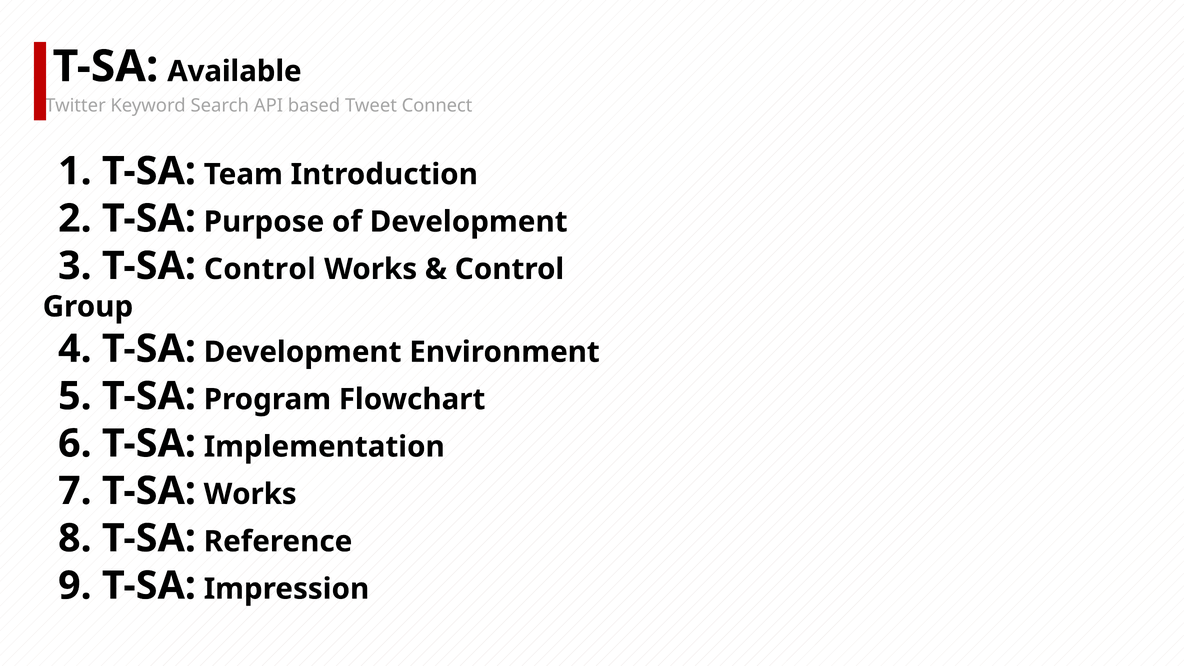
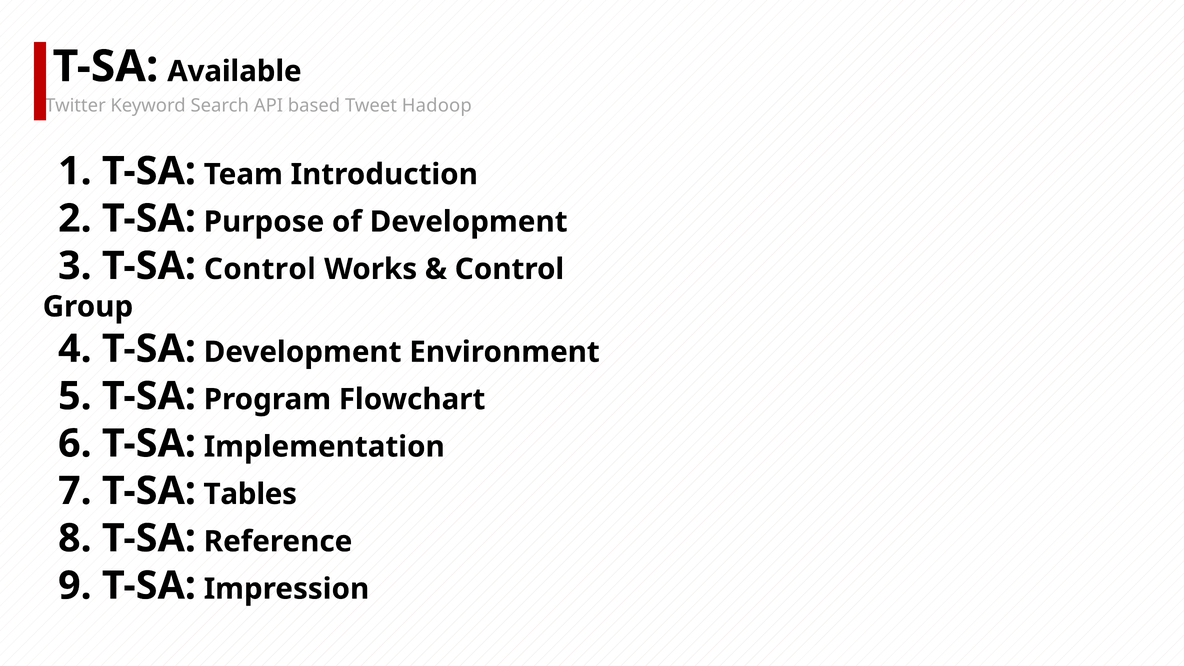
Connect: Connect -> Hadoop
T-SA Works: Works -> Tables
